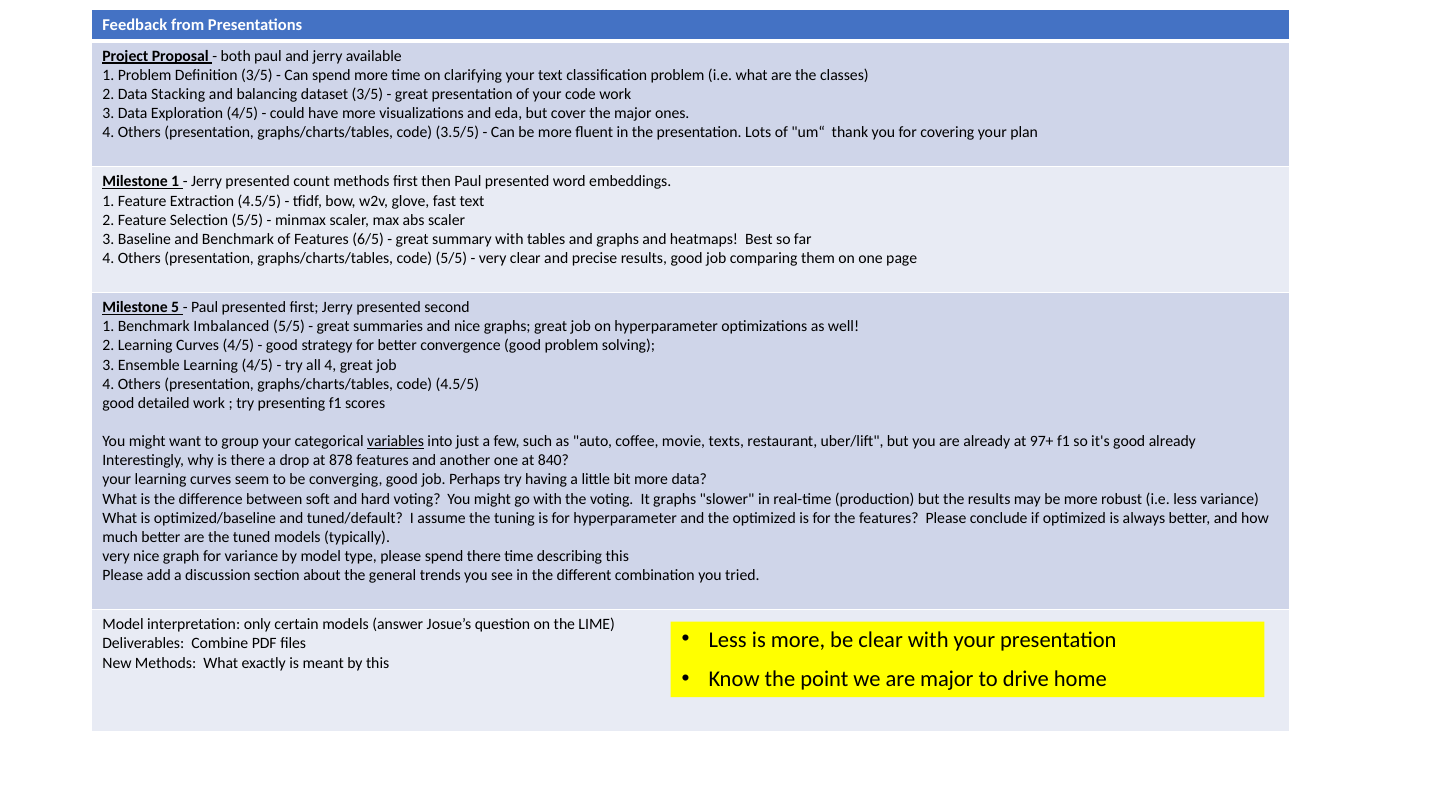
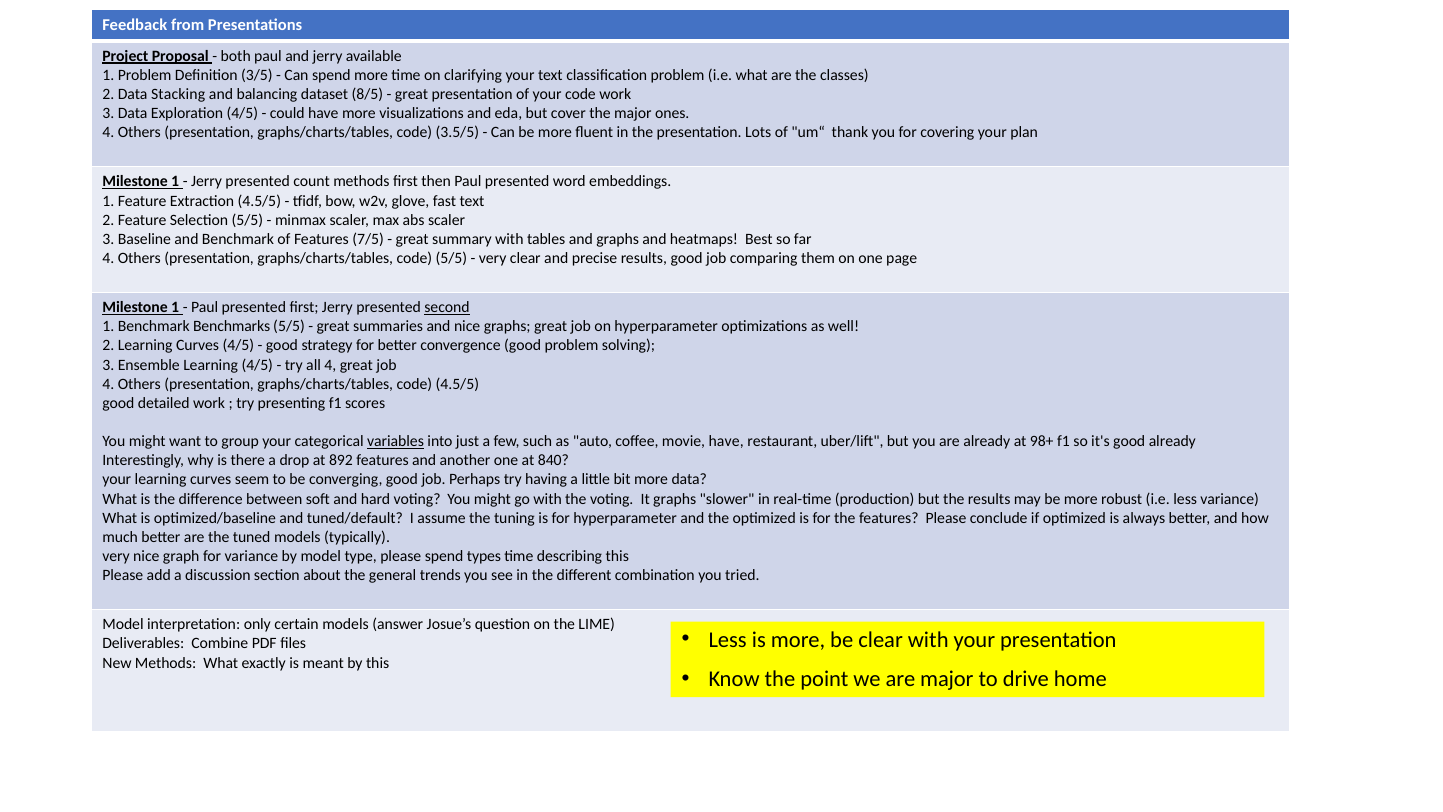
dataset 3/5: 3/5 -> 8/5
6/5: 6/5 -> 7/5
5 at (175, 307): 5 -> 1
second underline: none -> present
Imbalanced: Imbalanced -> Benchmarks
movie texts: texts -> have
97+: 97+ -> 98+
878: 878 -> 892
spend there: there -> types
